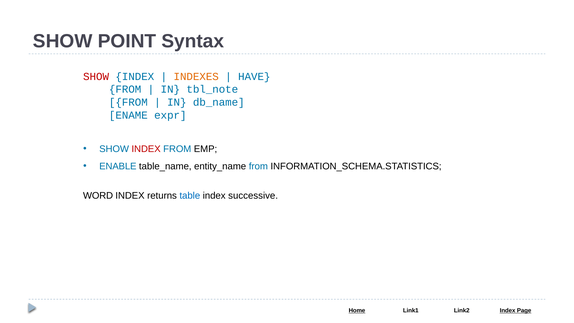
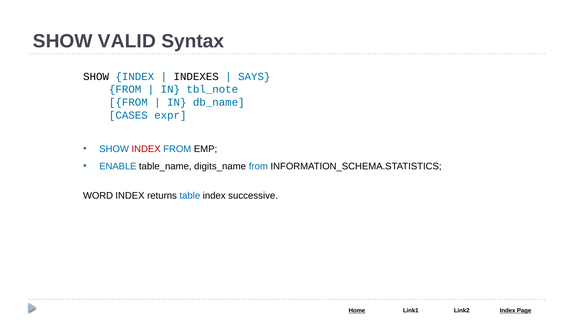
POINT: POINT -> VALID
SHOW at (96, 76) colour: red -> black
INDEXES colour: orange -> black
HAVE: HAVE -> SAYS
ENAME: ENAME -> CASES
entity_name: entity_name -> digits_name
